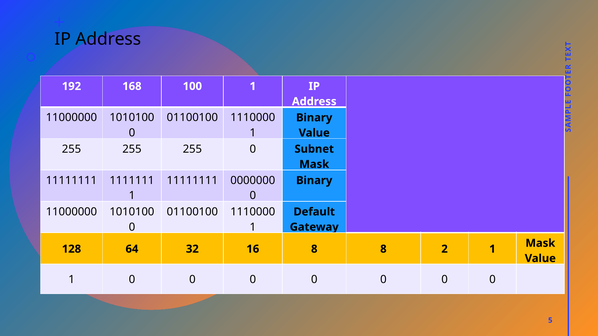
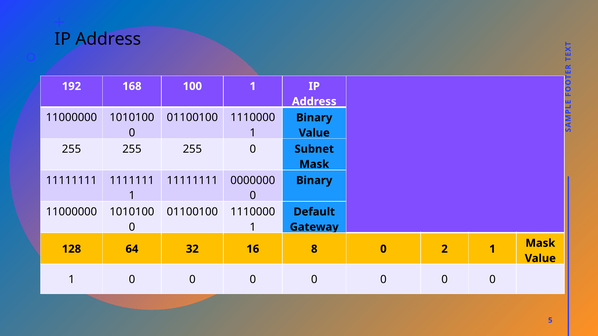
8 8: 8 -> 0
